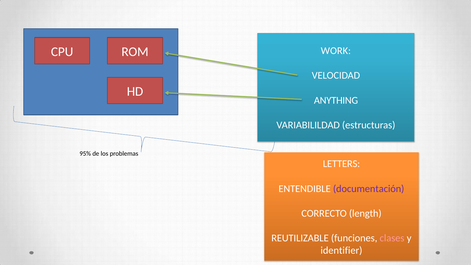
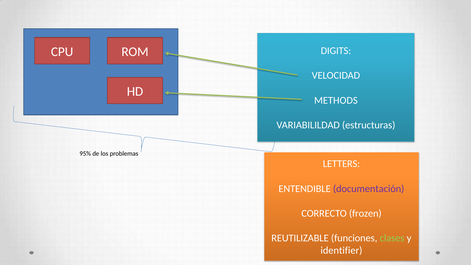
WORK: WORK -> DIGITS
ANYTHING: ANYTHING -> METHODS
length: length -> frozen
clases colour: pink -> light green
